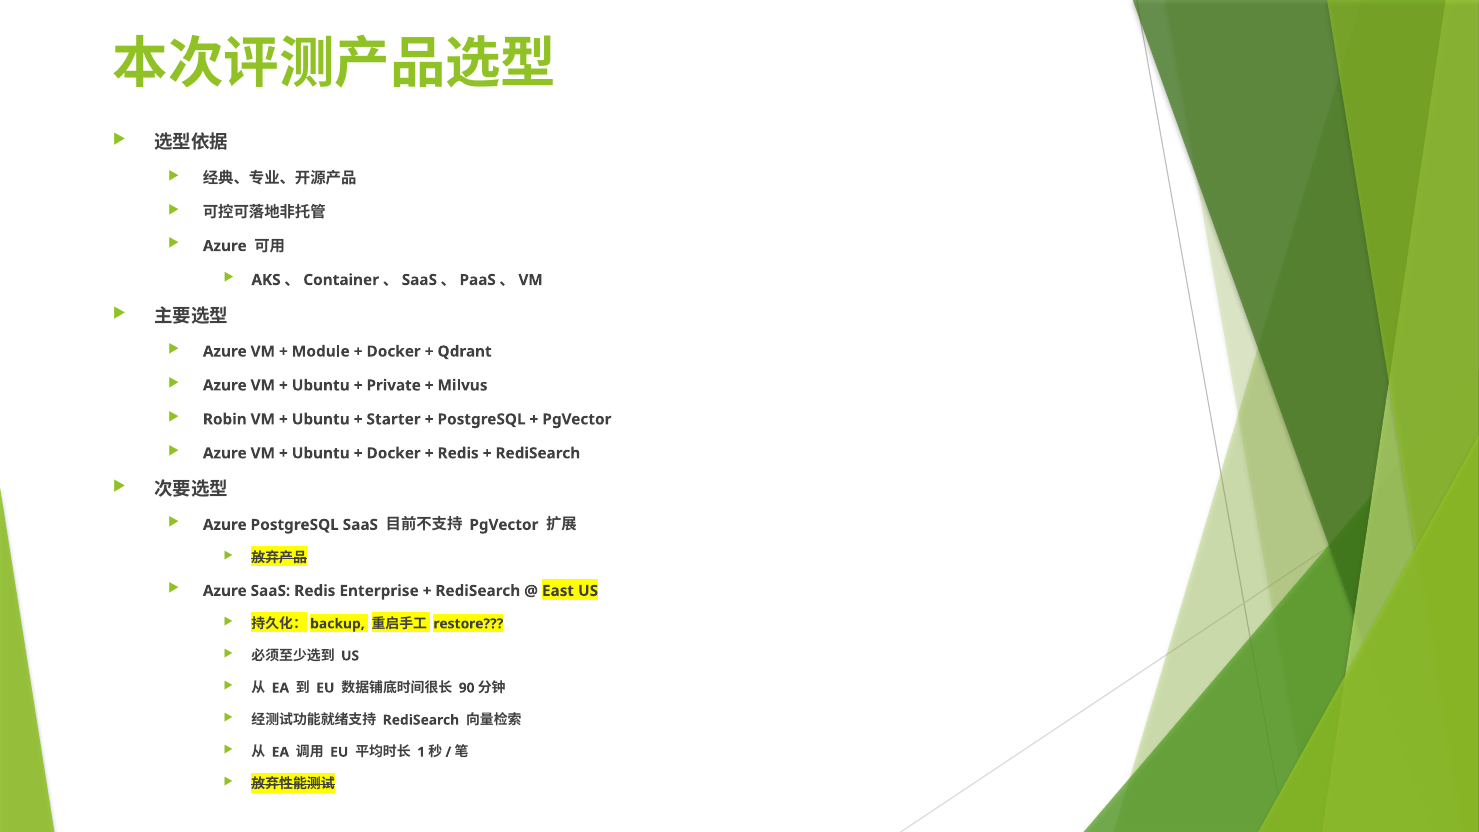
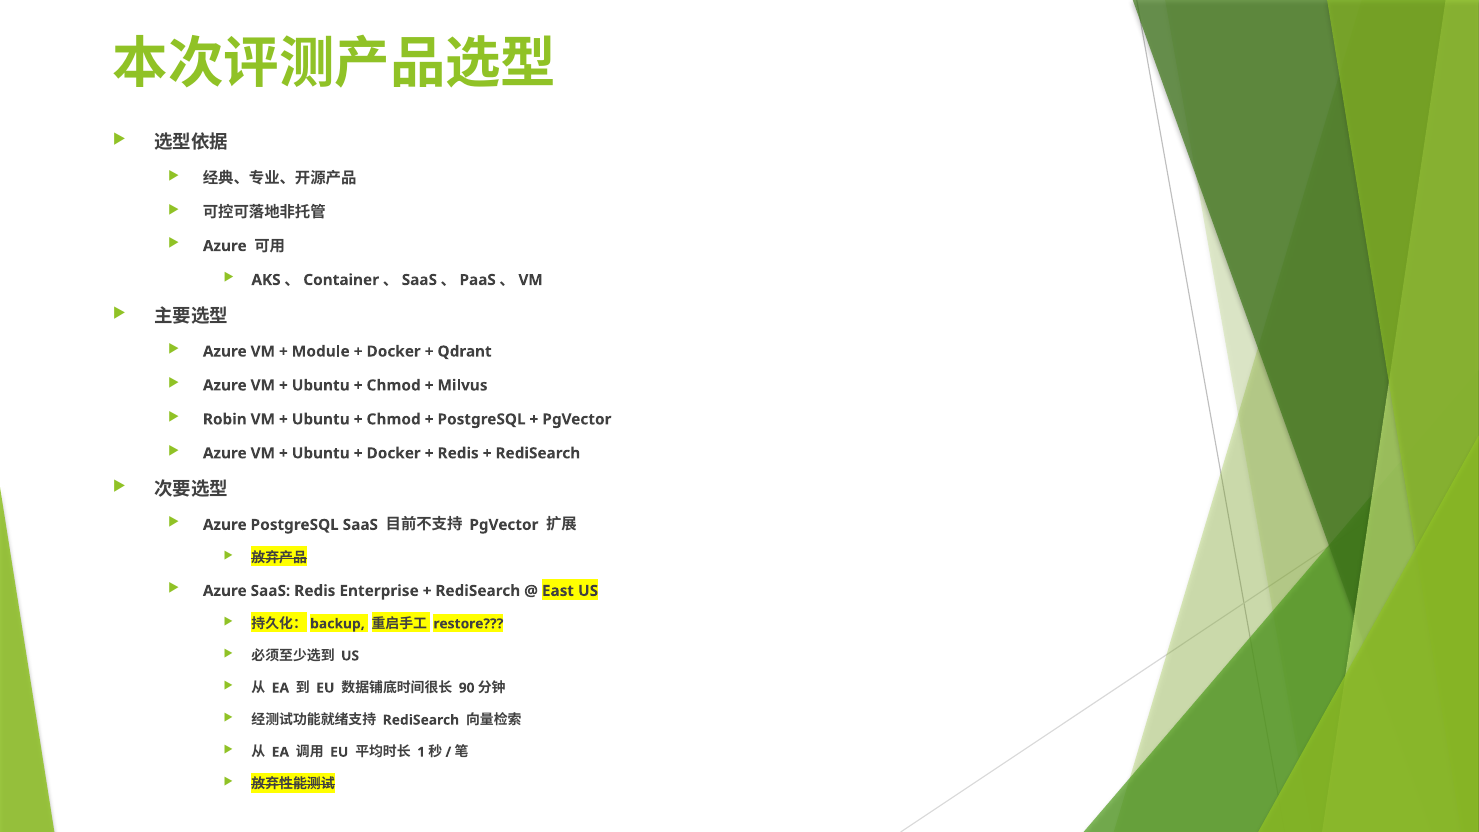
Private at (394, 385): Private -> Chmod
Starter at (394, 419): Starter -> Chmod
